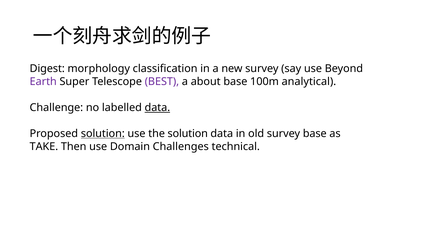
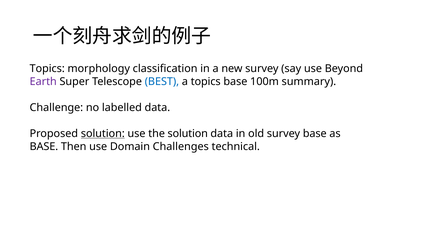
Digest at (47, 69): Digest -> Topics
BEST colour: purple -> blue
a about: about -> topics
analytical: analytical -> summary
data at (157, 108) underline: present -> none
TAKE at (44, 146): TAKE -> BASE
